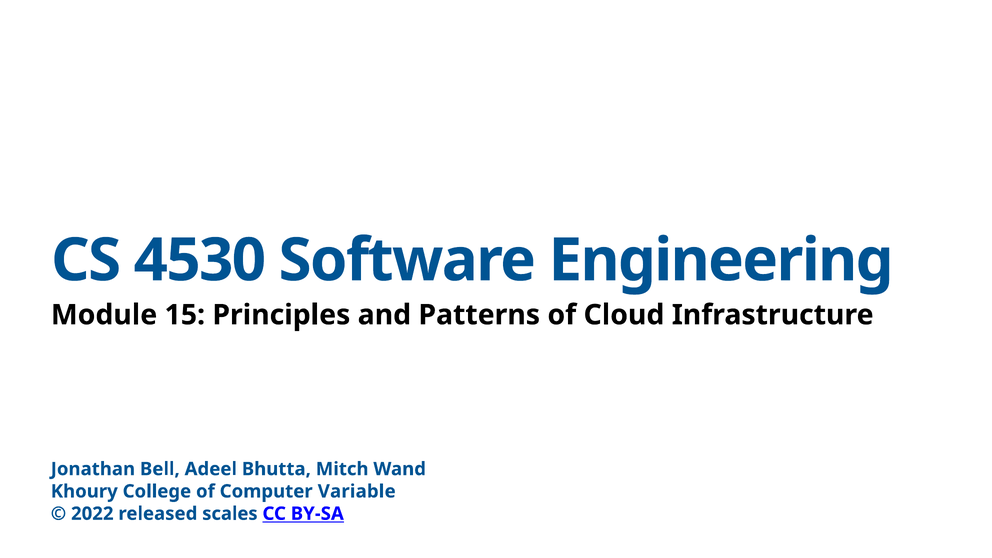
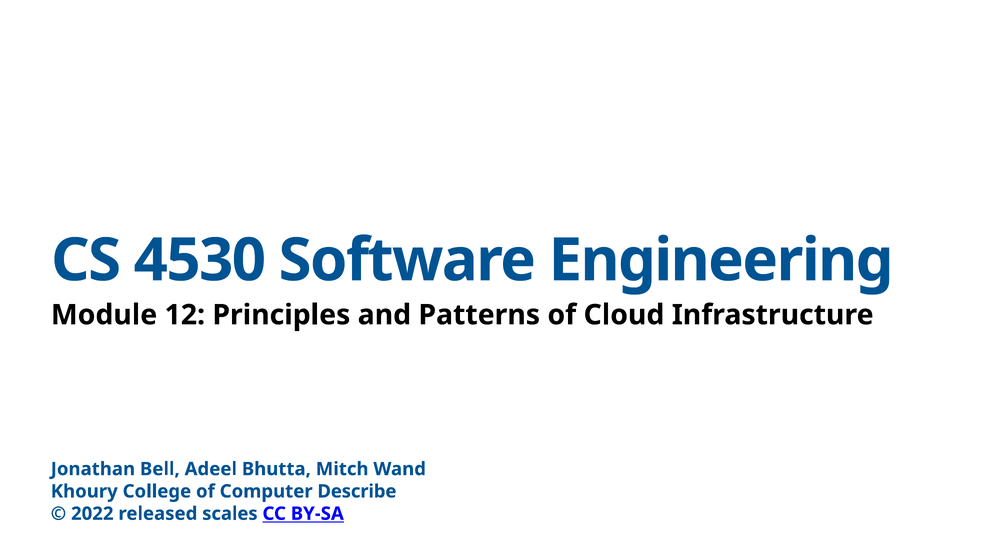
15: 15 -> 12
Variable: Variable -> Describe
